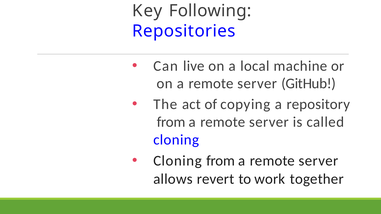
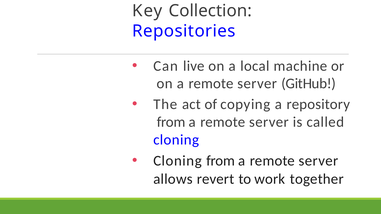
Following: Following -> Collection
